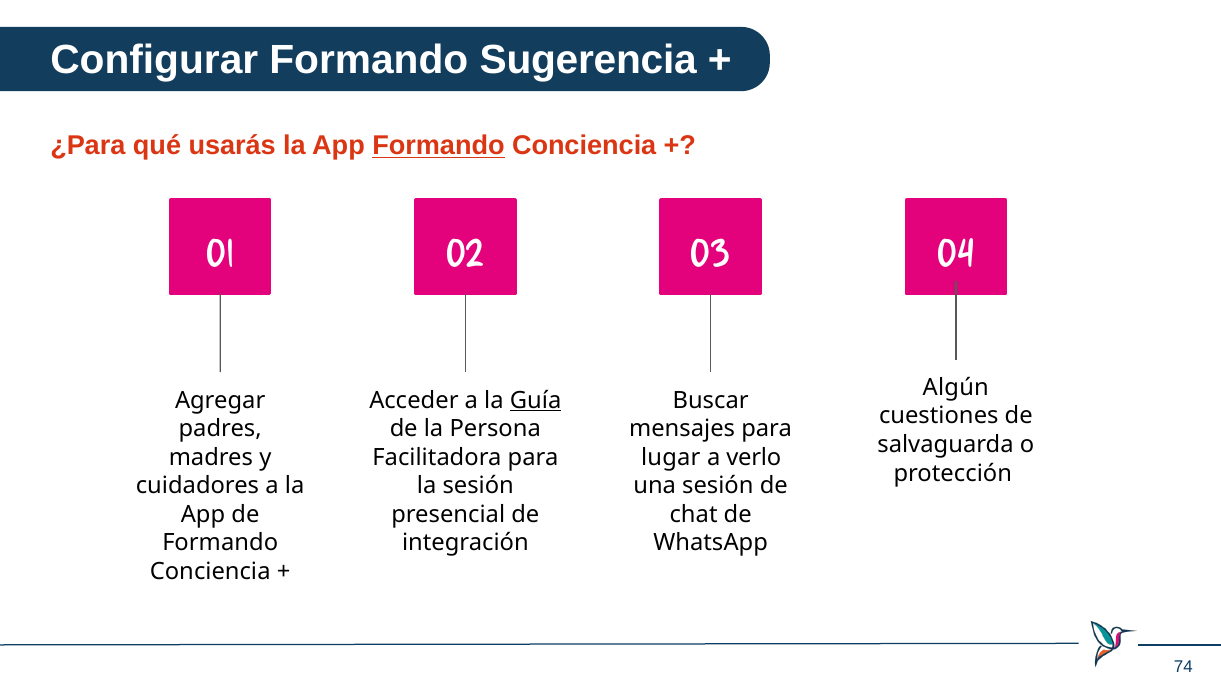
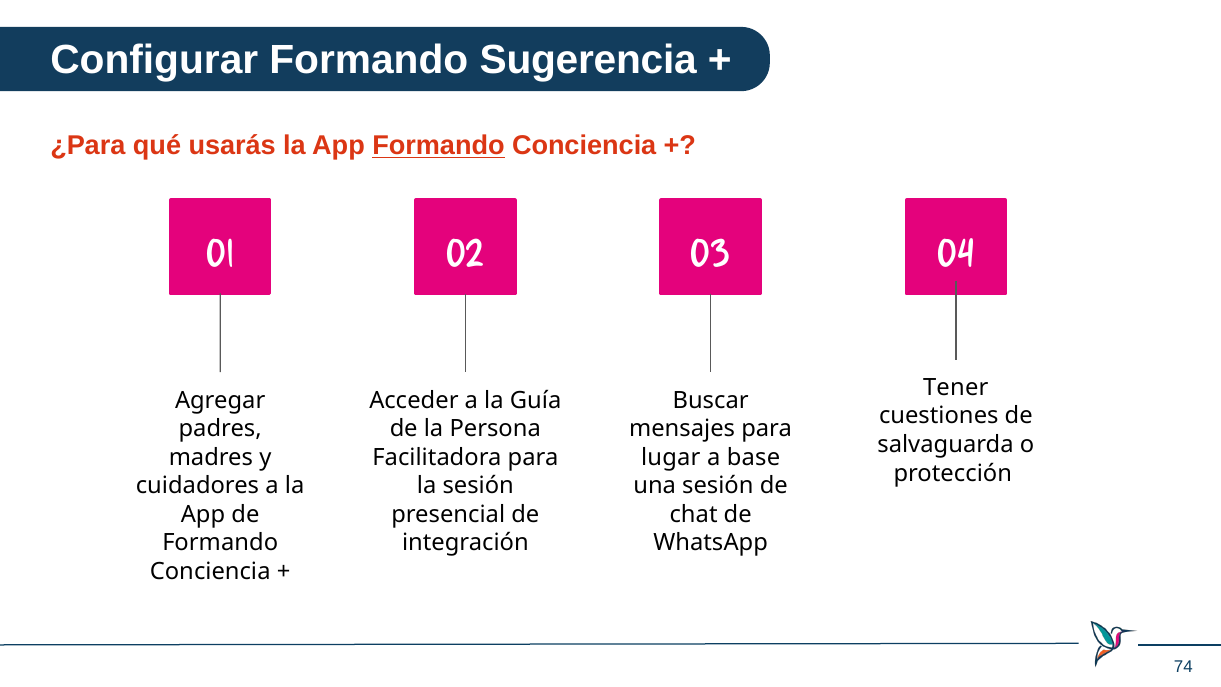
Algún: Algún -> Tener
Guía underline: present -> none
verlo: verlo -> base
